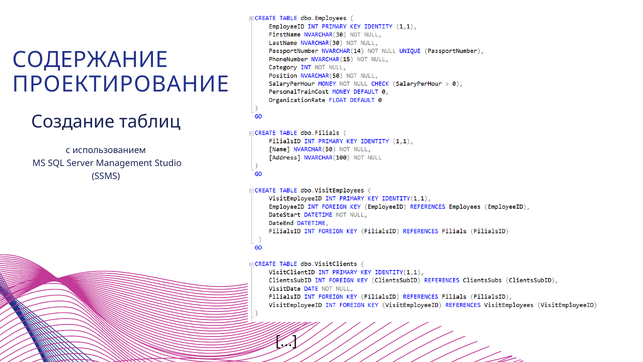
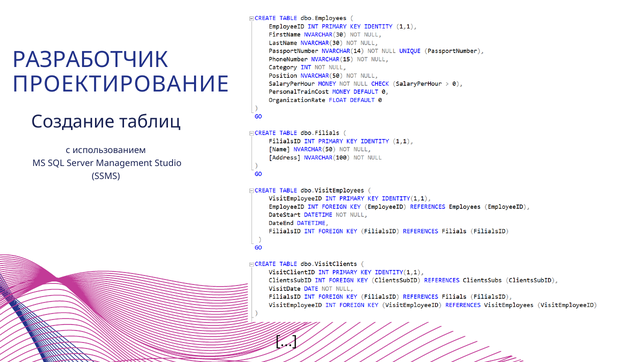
СОДЕРЖАНИЕ: СОДЕРЖАНИЕ -> РАЗРАБОТЧИК
